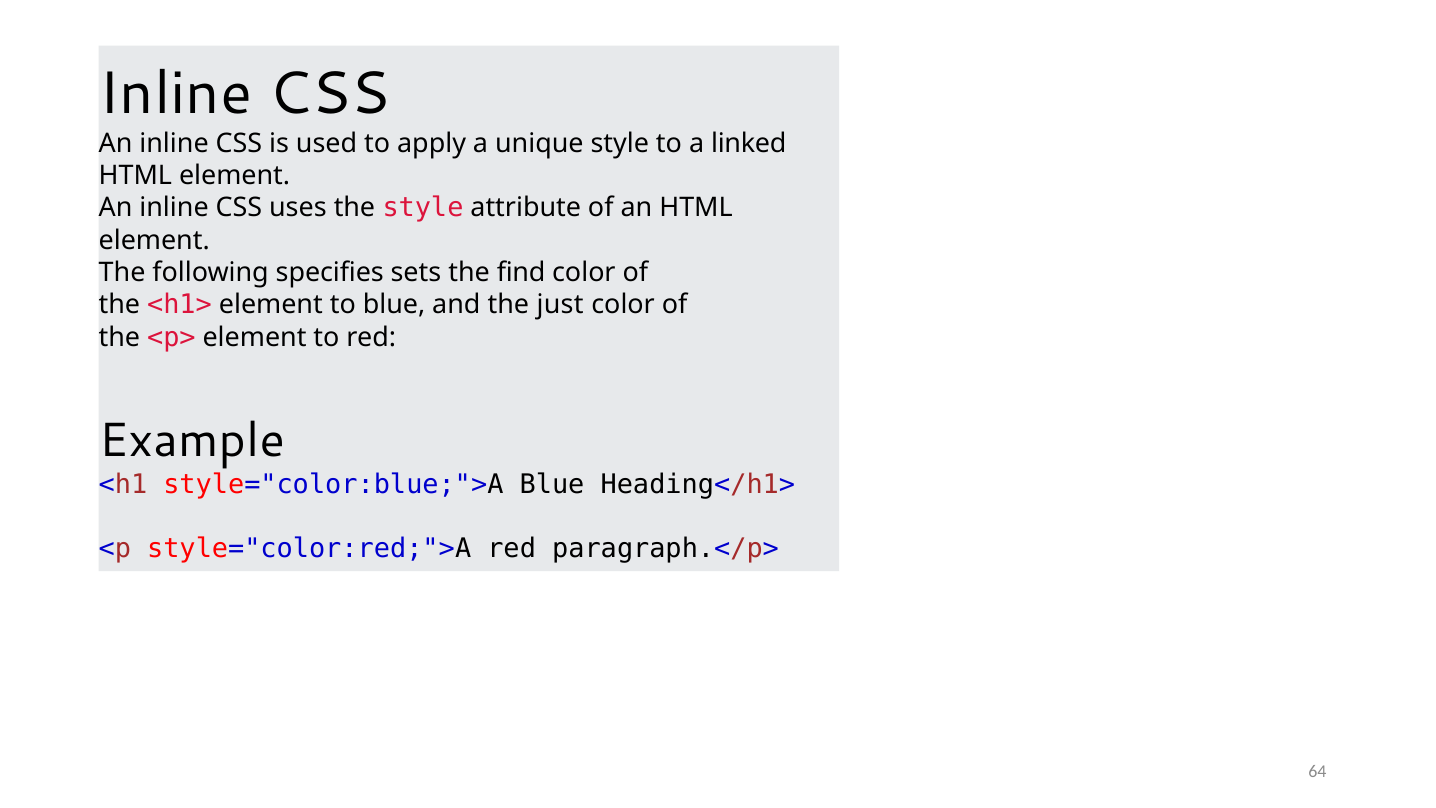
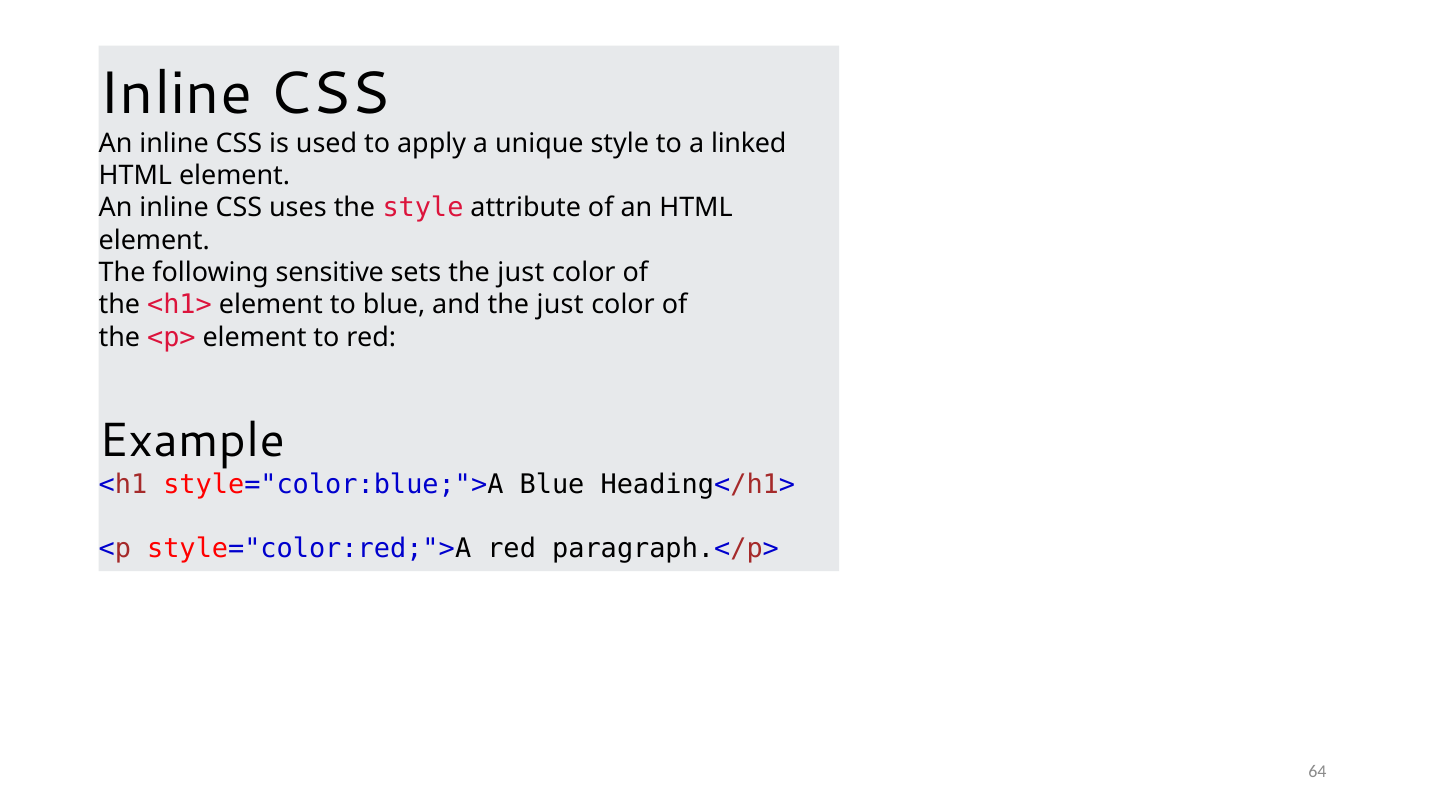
specifies: specifies -> sensitive
sets the find: find -> just
